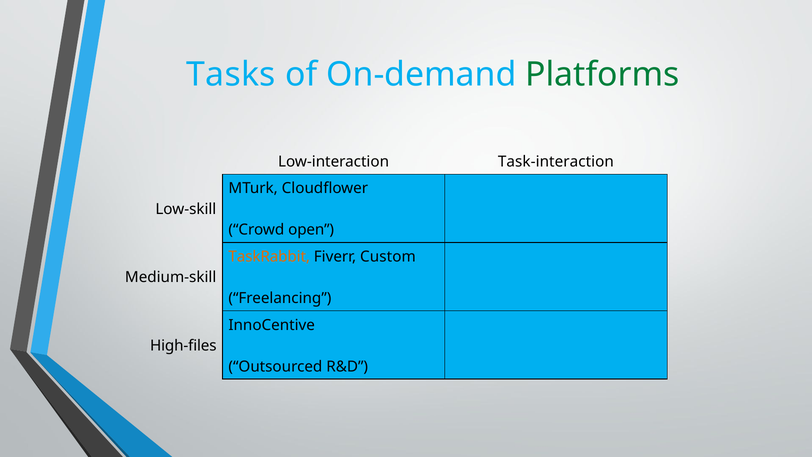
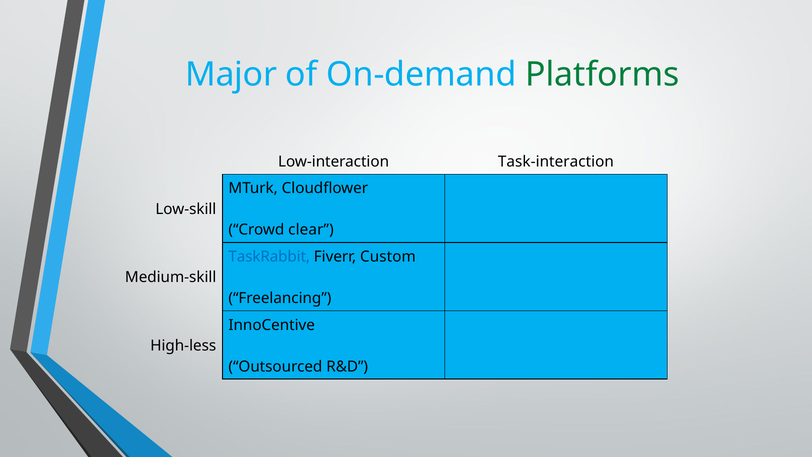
Tasks: Tasks -> Major
open: open -> clear
TaskRabbit colour: orange -> blue
High-files: High-files -> High-less
